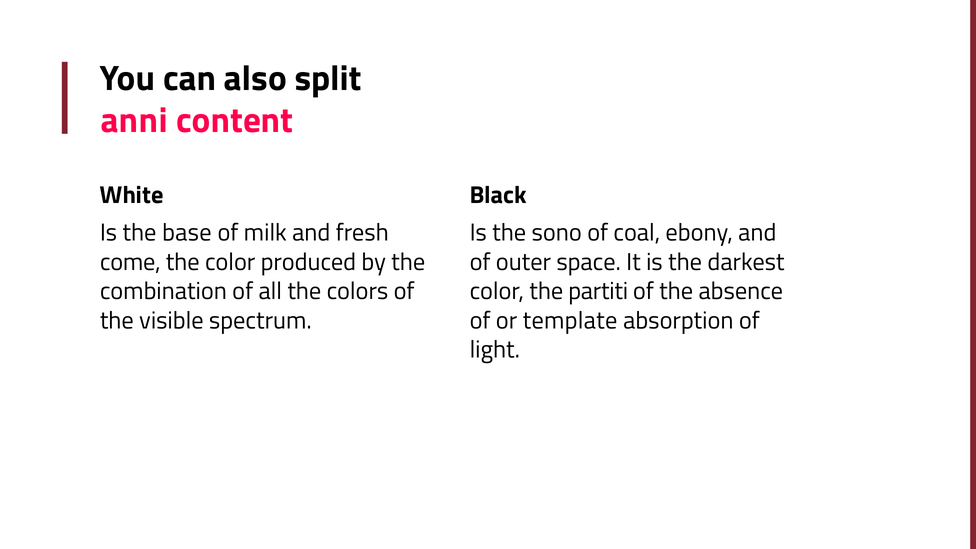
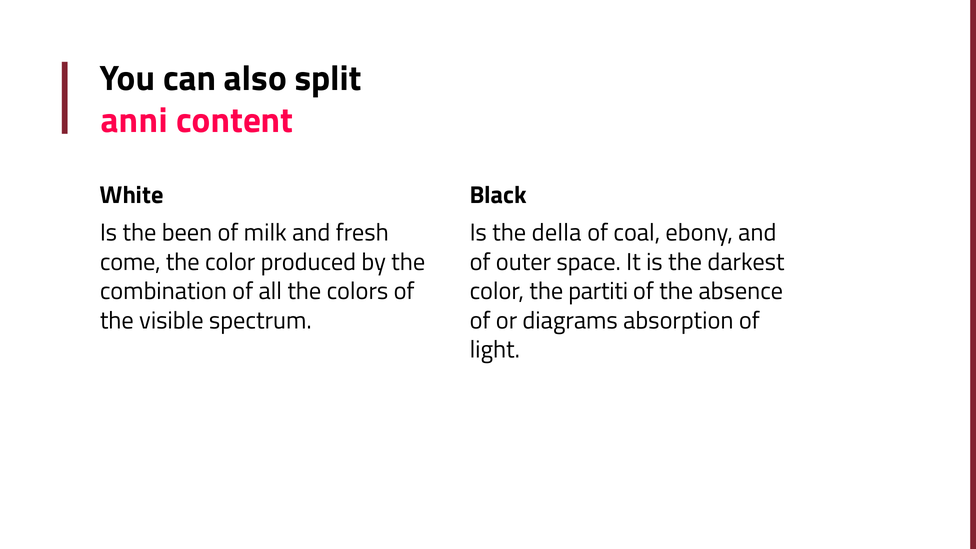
base: base -> been
sono: sono -> della
template: template -> diagrams
